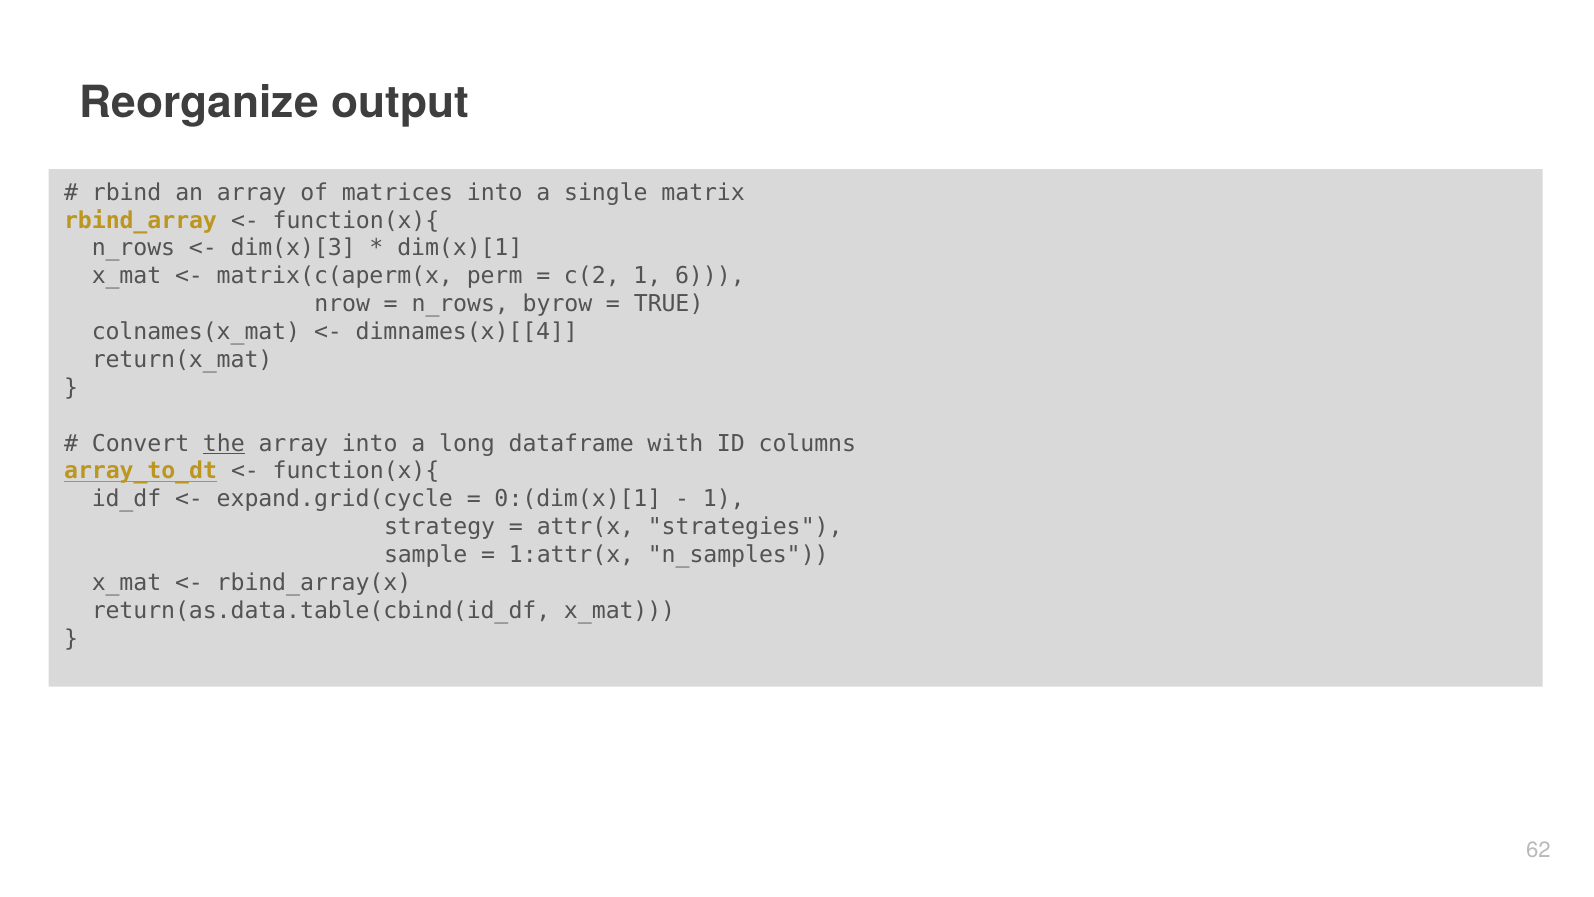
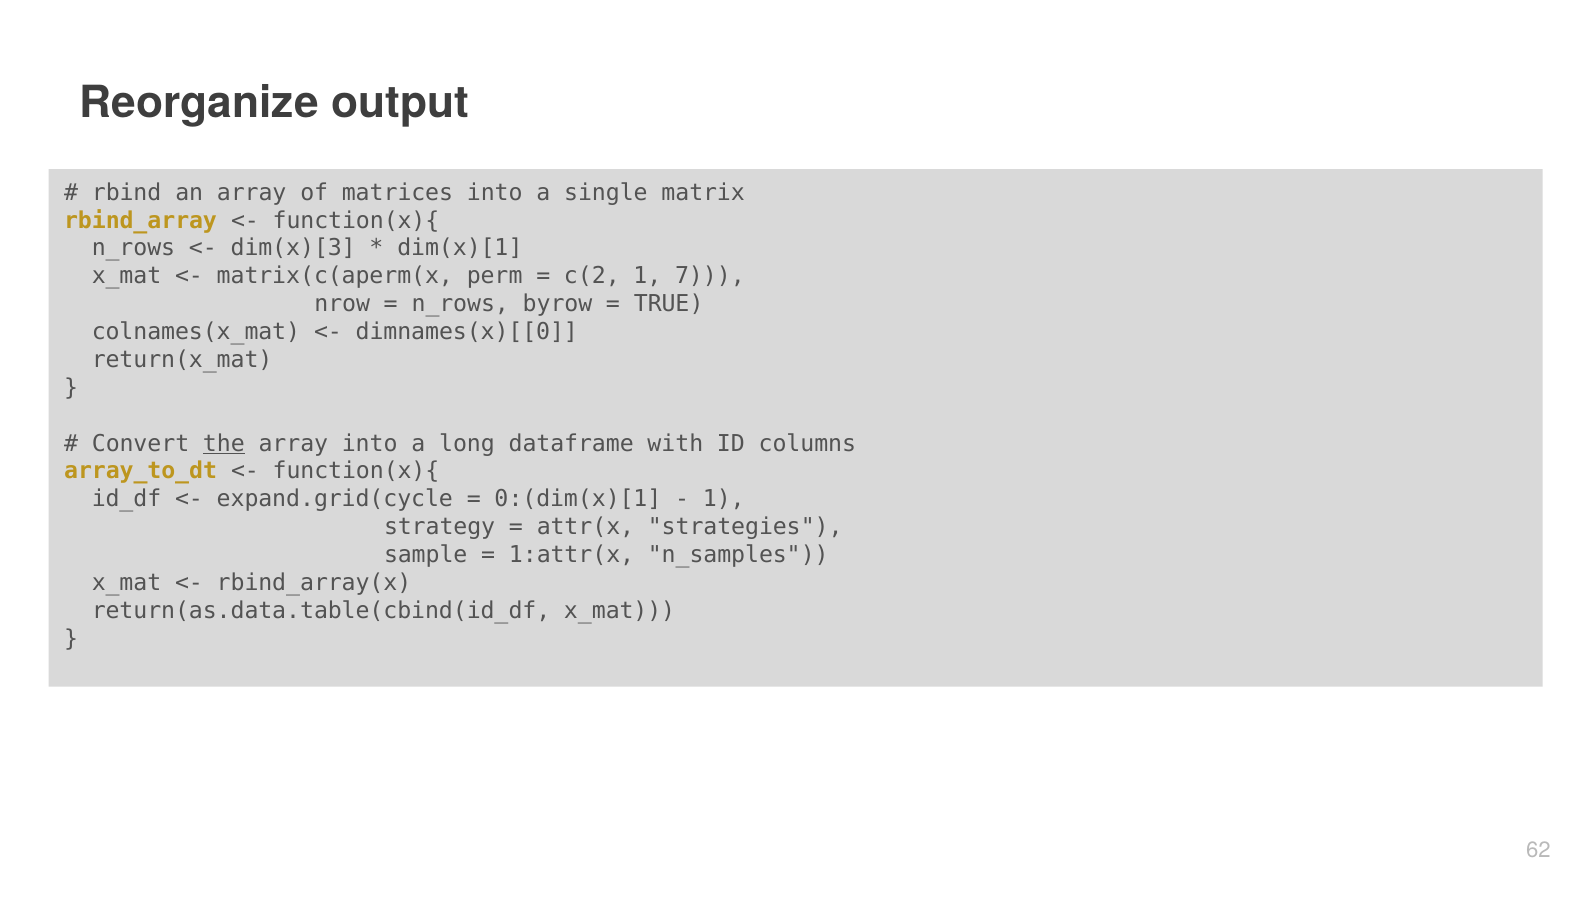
6: 6 -> 7
dimnames(x)[[4: dimnames(x)[[4 -> dimnames(x)[[0
array_to_dt underline: present -> none
